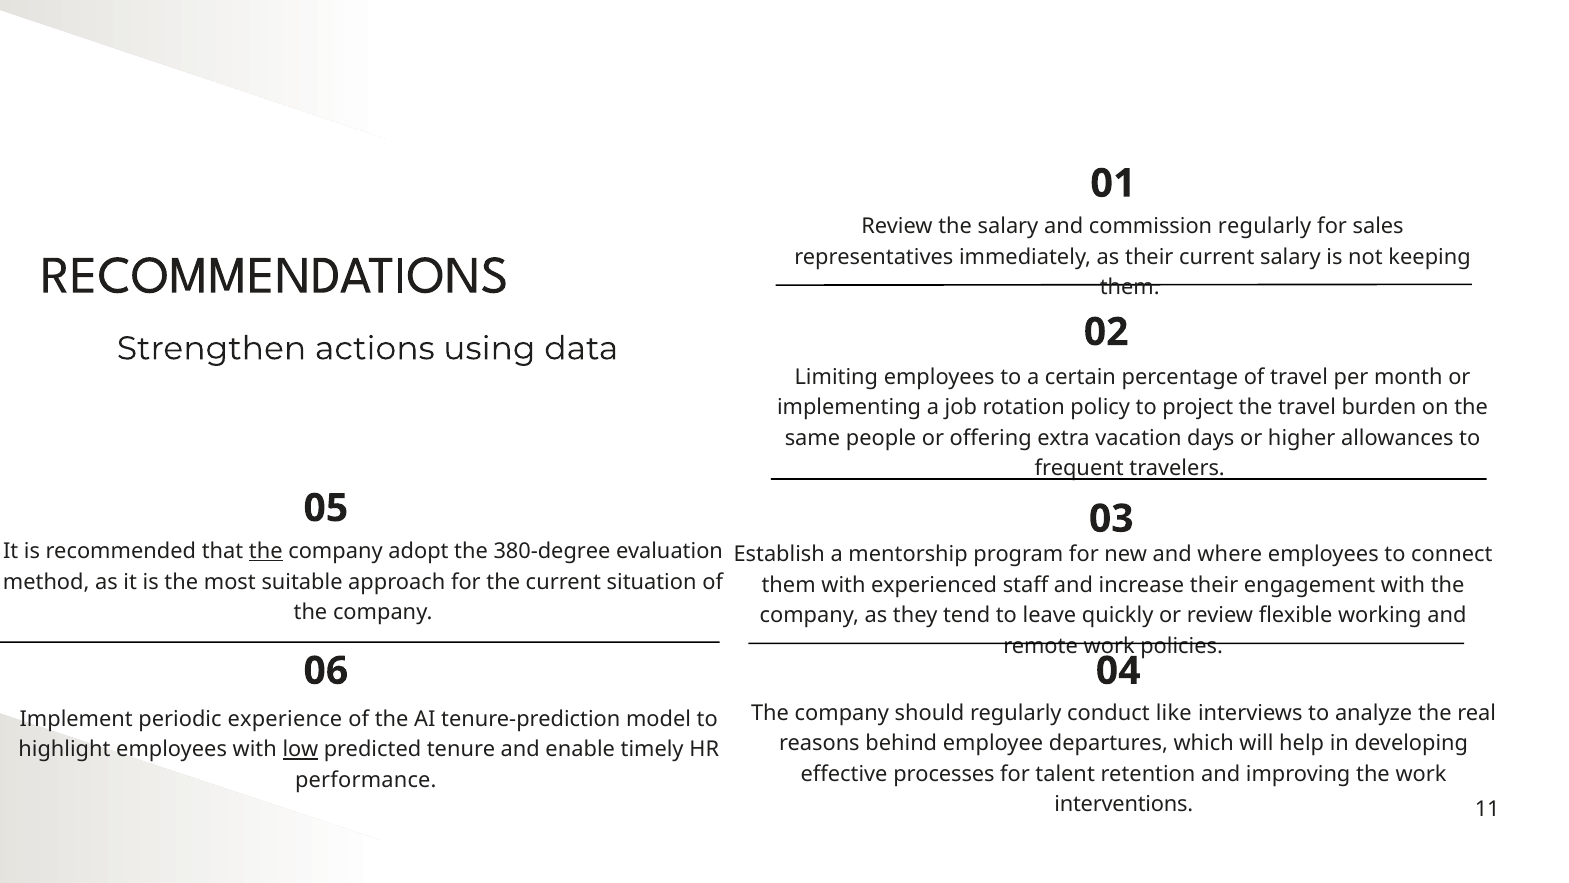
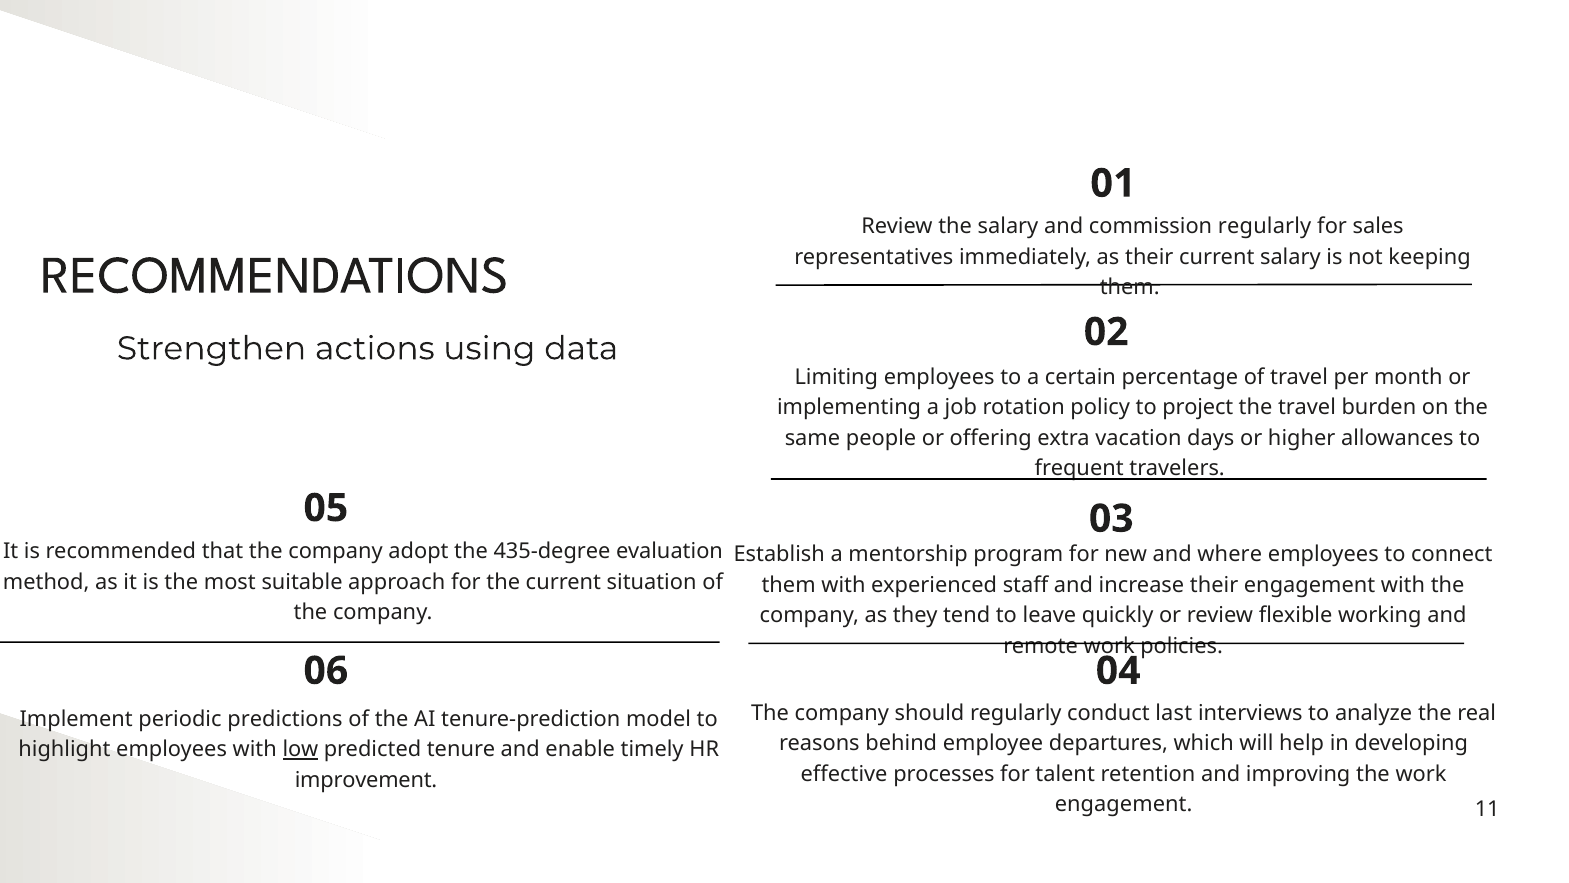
the at (266, 551) underline: present -> none
380-degree: 380-degree -> 435-degree
like: like -> last
experience: experience -> predictions
performance: performance -> improvement
interventions at (1124, 804): interventions -> engagement
